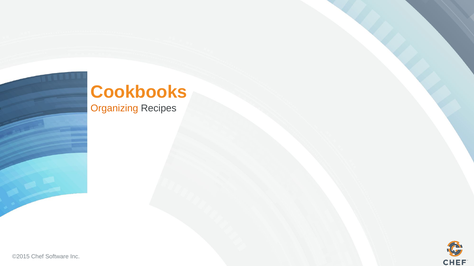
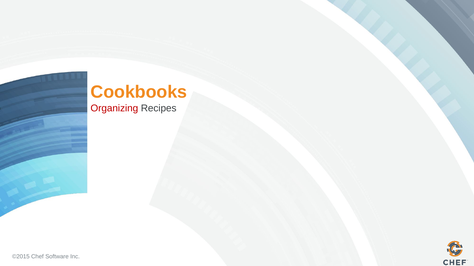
Organizing colour: orange -> red
